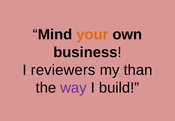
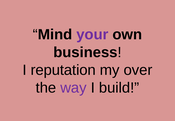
your colour: orange -> purple
reviewers: reviewers -> reputation
than: than -> over
